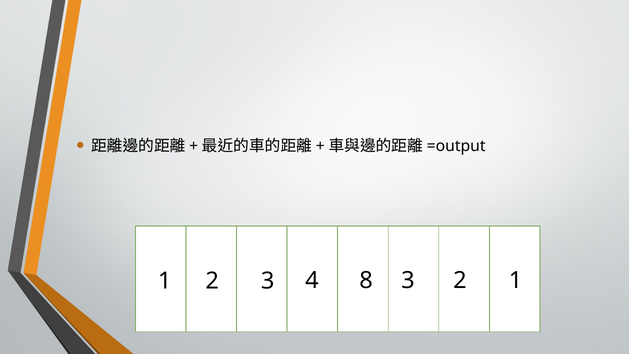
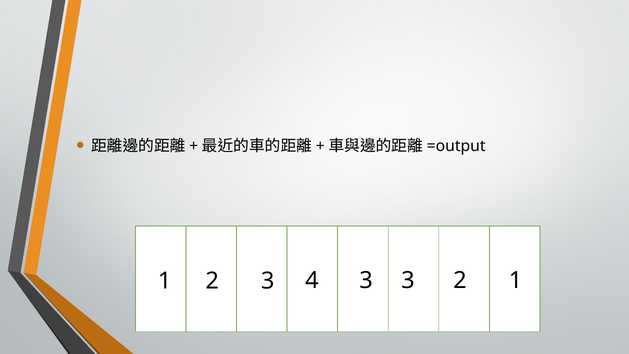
4 8: 8 -> 3
